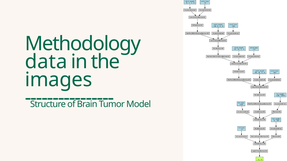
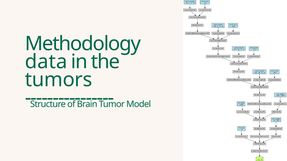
images: images -> tumors
